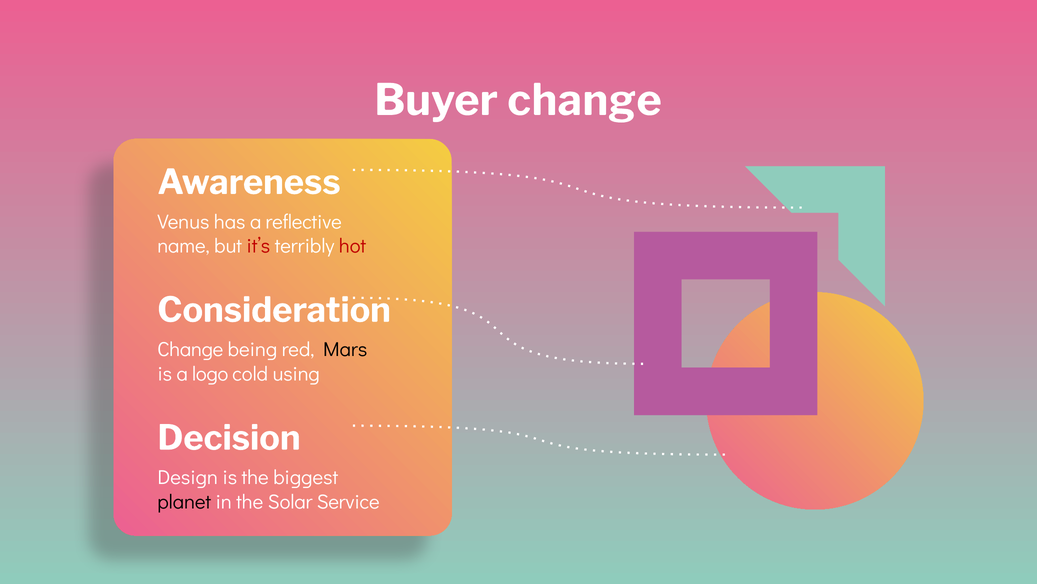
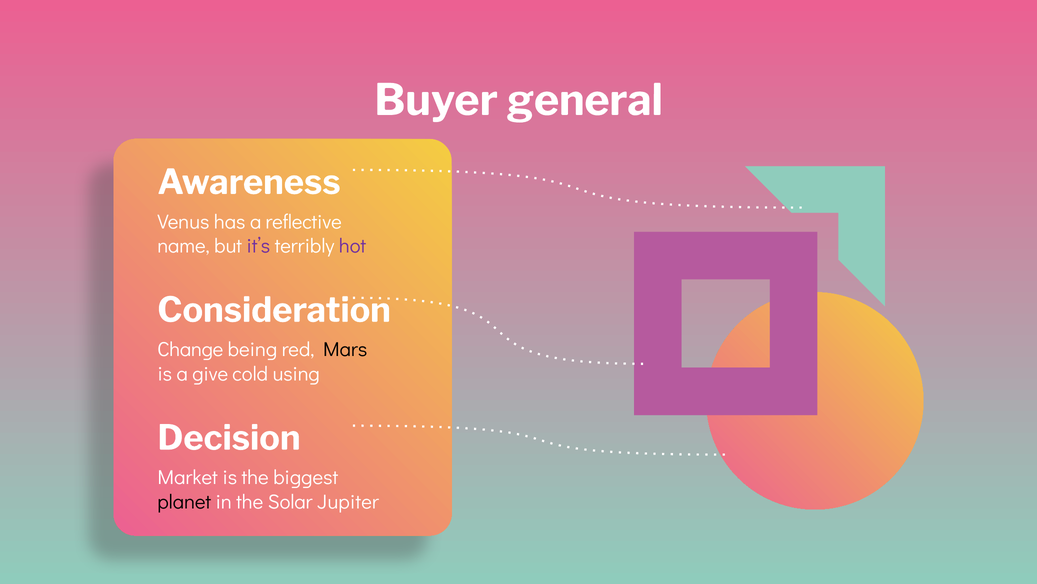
Buyer change: change -> general
it’s colour: red -> purple
hot colour: red -> purple
logo: logo -> give
Design: Design -> Market
Service: Service -> Jupiter
